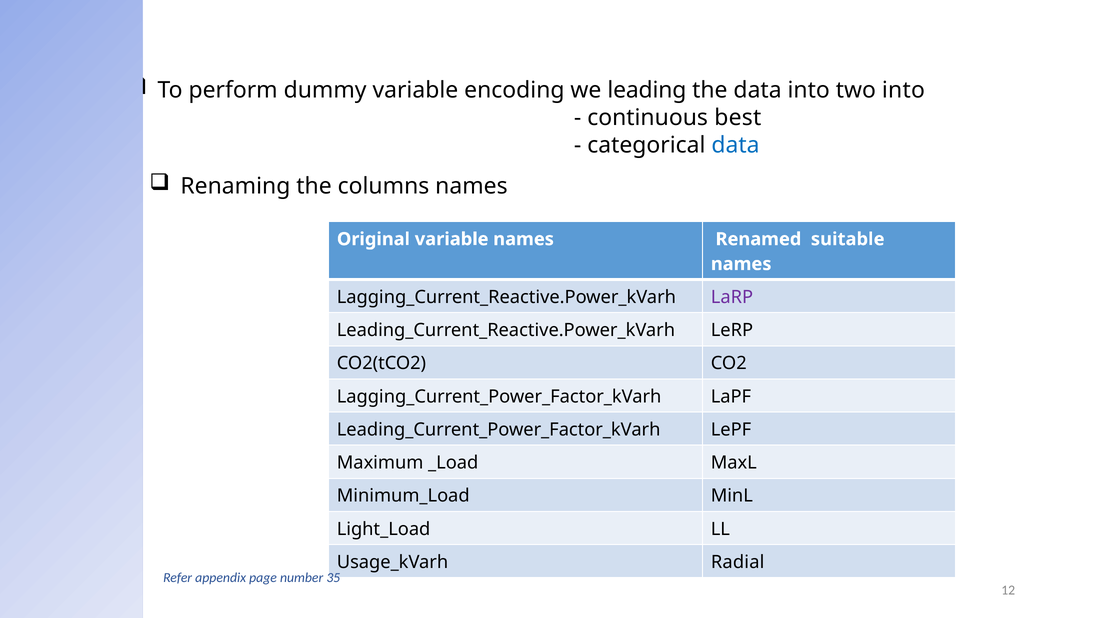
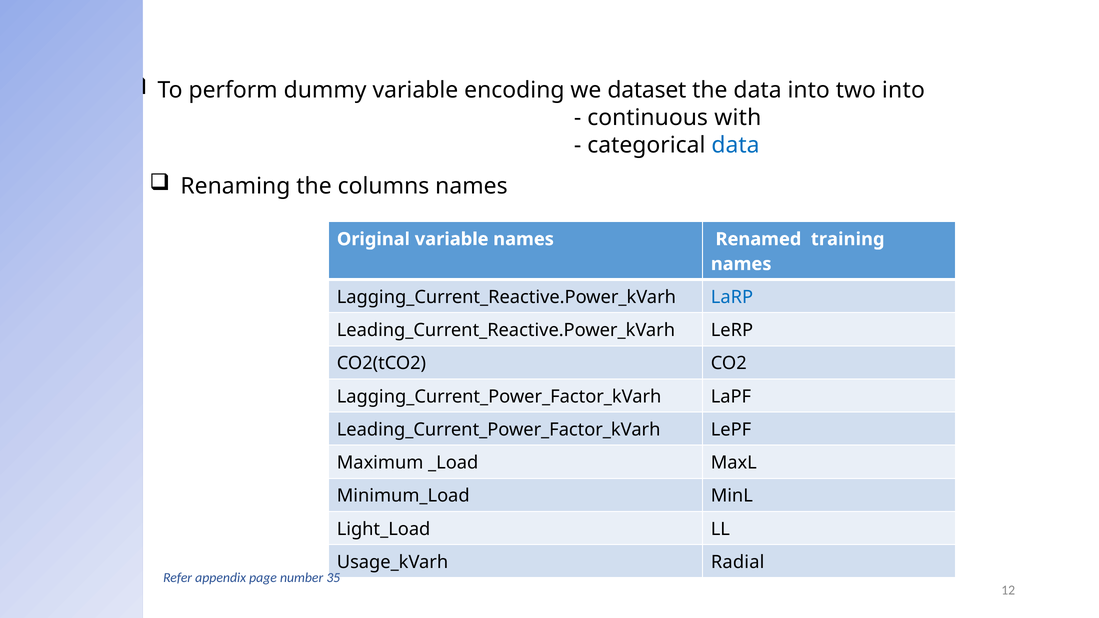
leading: leading -> dataset
best: best -> with
suitable: suitable -> training
LaRP colour: purple -> blue
